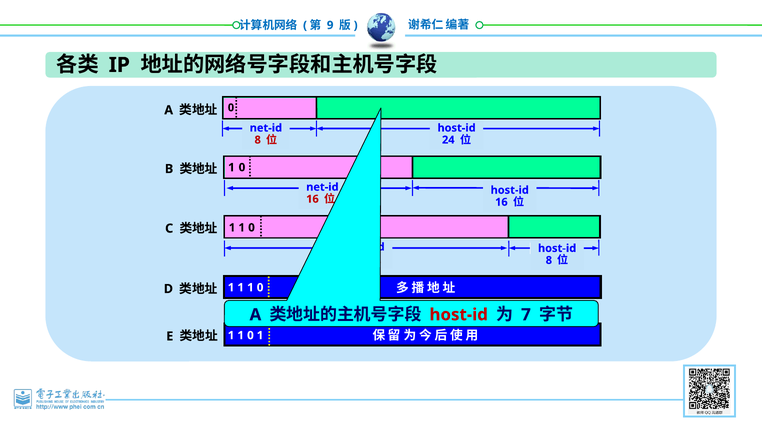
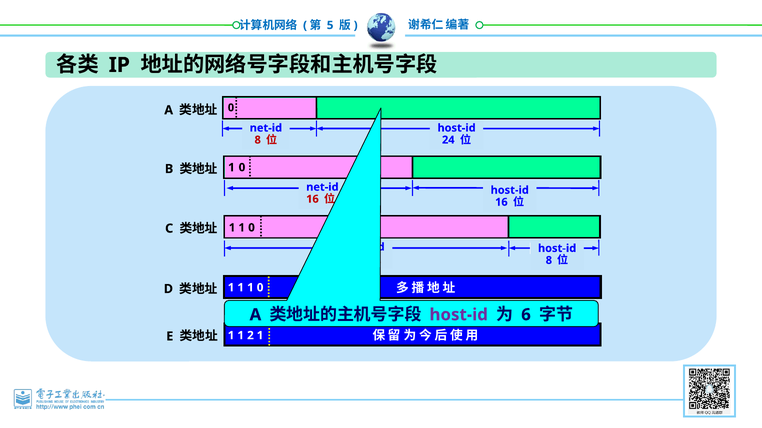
9: 9 -> 5
host-id at (459, 315) colour: red -> purple
7: 7 -> 6
0 at (250, 336): 0 -> 2
